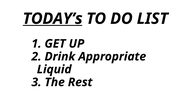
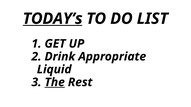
The underline: none -> present
